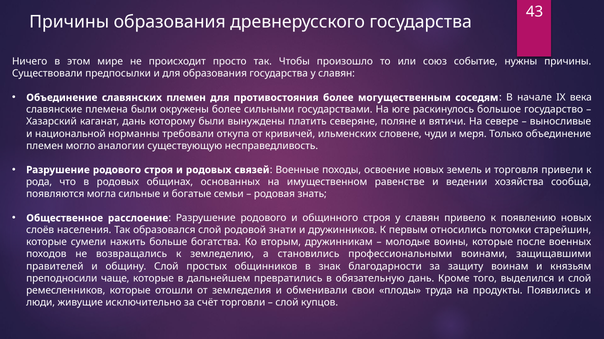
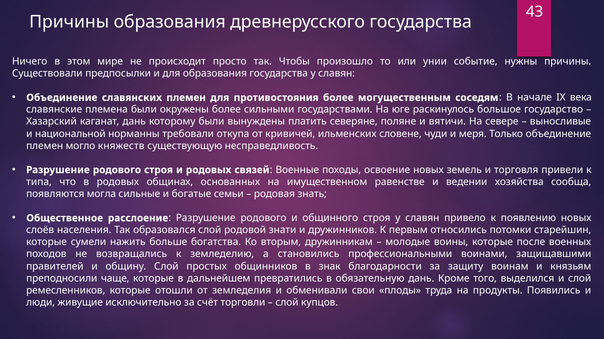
союз: союз -> унии
аналогии: аналогии -> княжеств
рода: рода -> типа
